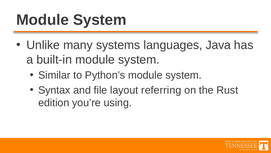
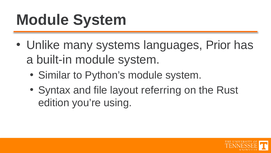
Java: Java -> Prior
